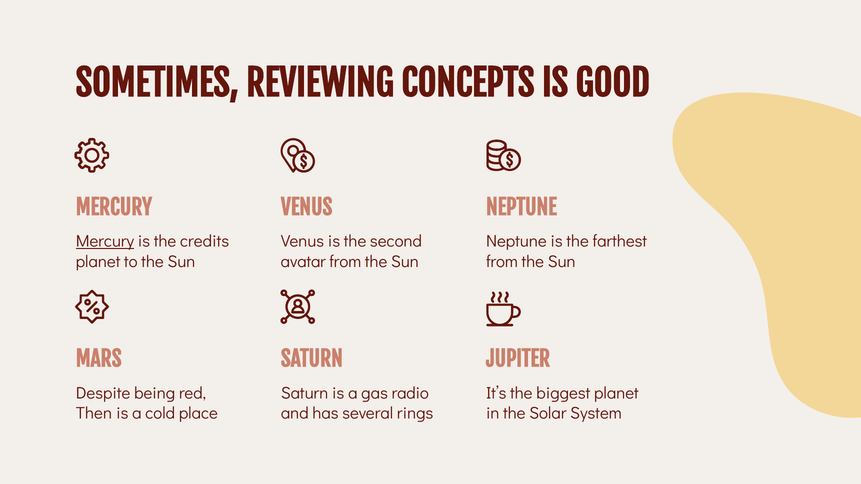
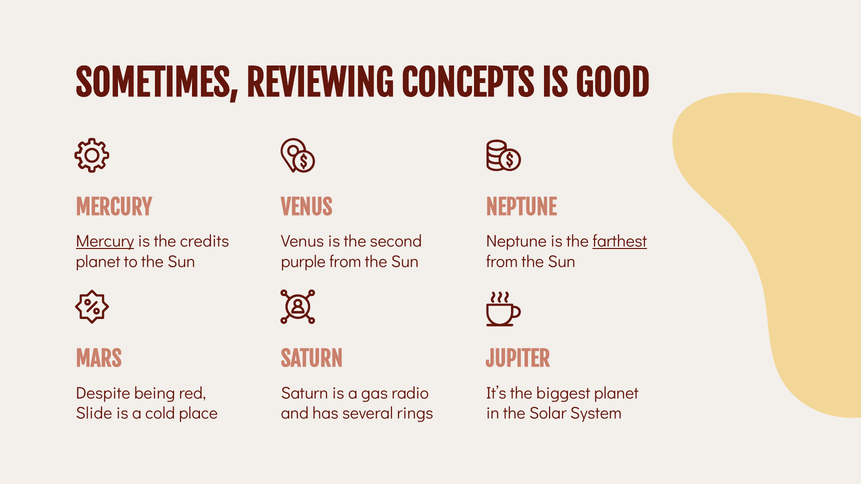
farthest underline: none -> present
avatar: avatar -> purple
Then: Then -> Slide
